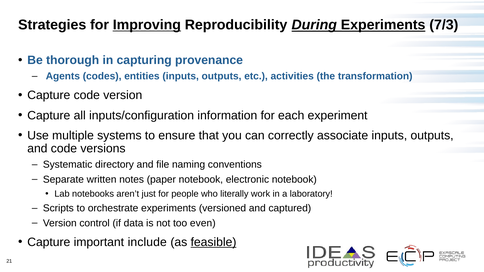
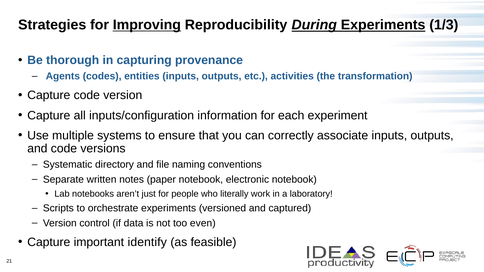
7/3: 7/3 -> 1/3
include: include -> identify
feasible underline: present -> none
